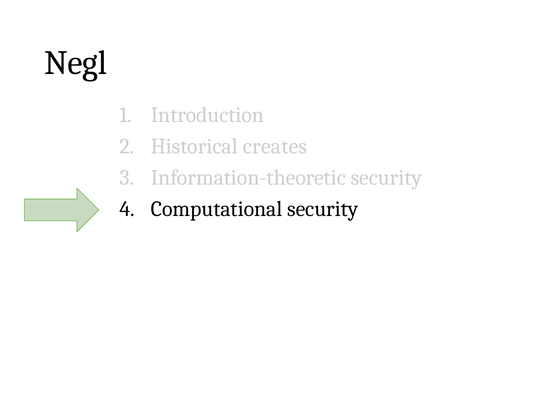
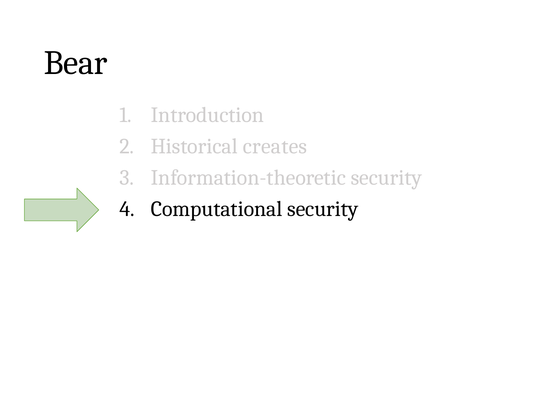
Negl: Negl -> Bear
